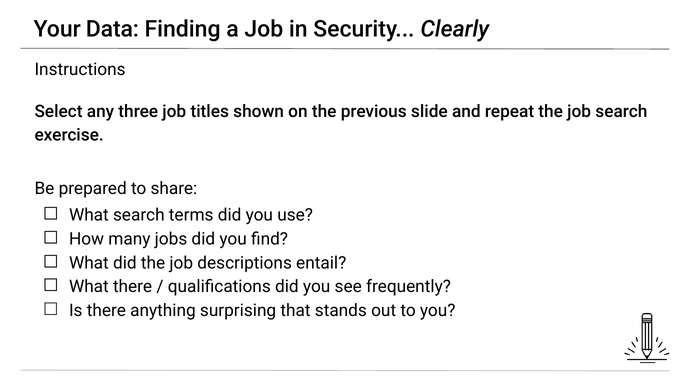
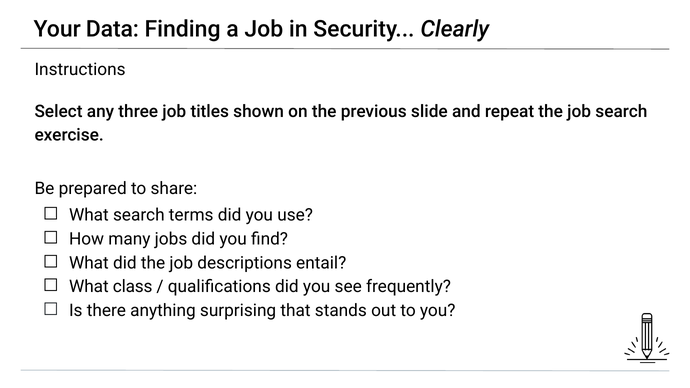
What there: there -> class
